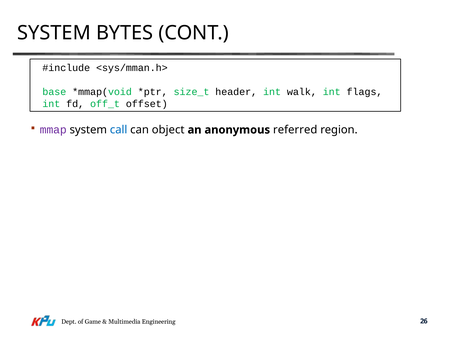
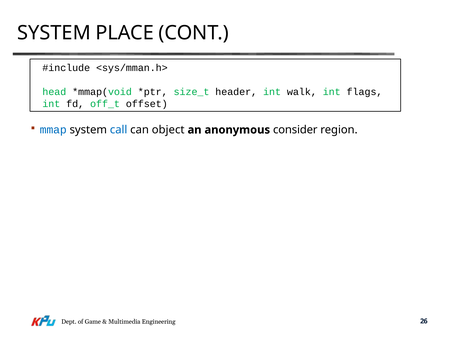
BYTES: BYTES -> PLACE
base: base -> head
mmap colour: purple -> blue
referred: referred -> consider
